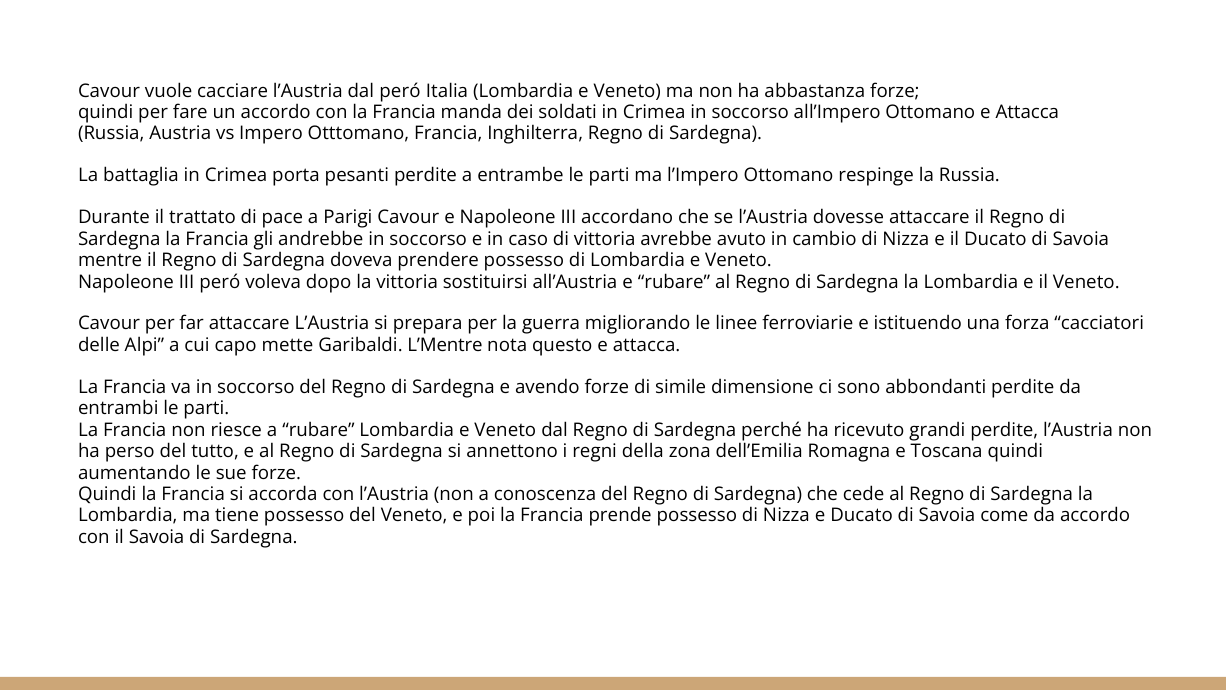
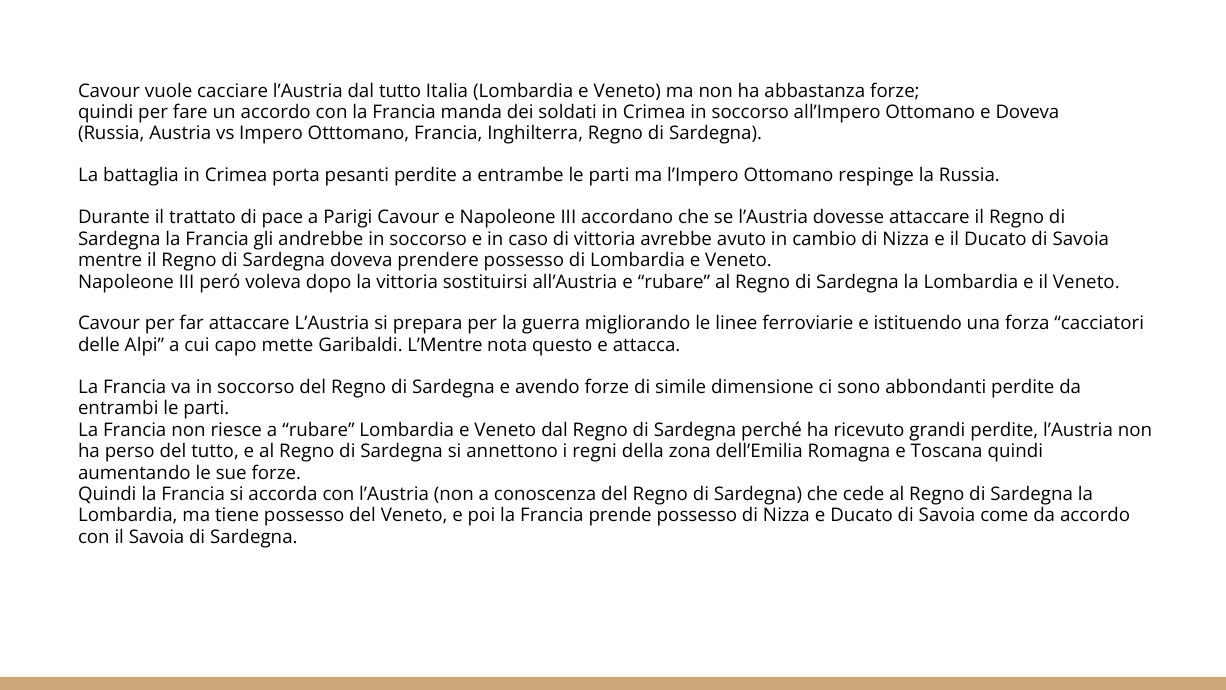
dal peró: peró -> tutto
Ottomano e Attacca: Attacca -> Doveva
